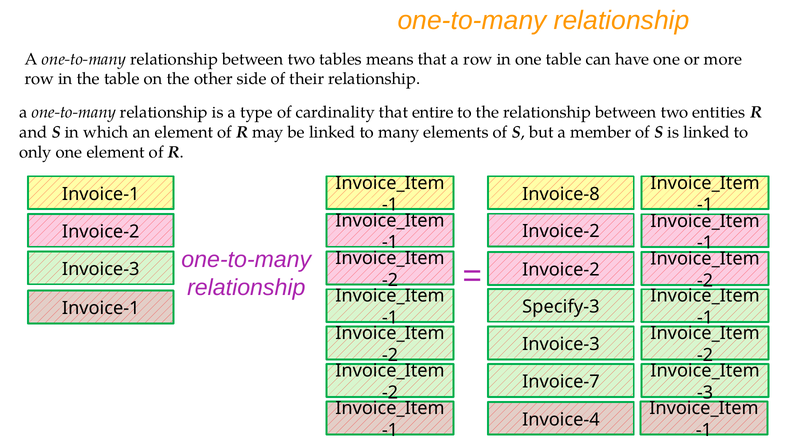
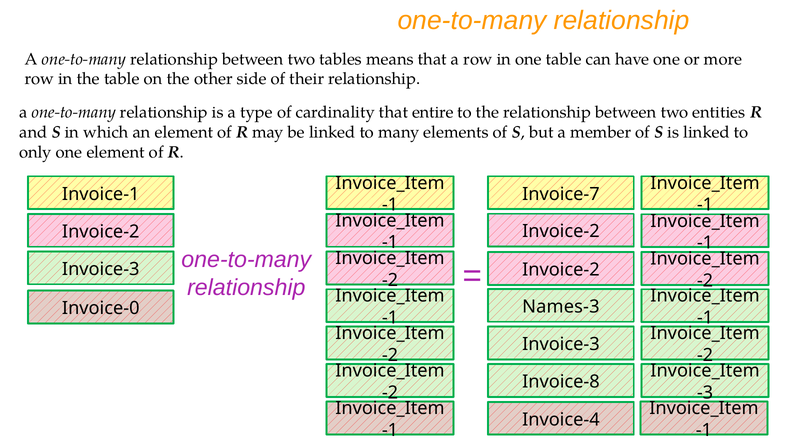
Invoice-8: Invoice-8 -> Invoice-7
Specify-3: Specify-3 -> Names-3
Invoice-1 at (101, 308): Invoice-1 -> Invoice-0
Invoice-7: Invoice-7 -> Invoice-8
